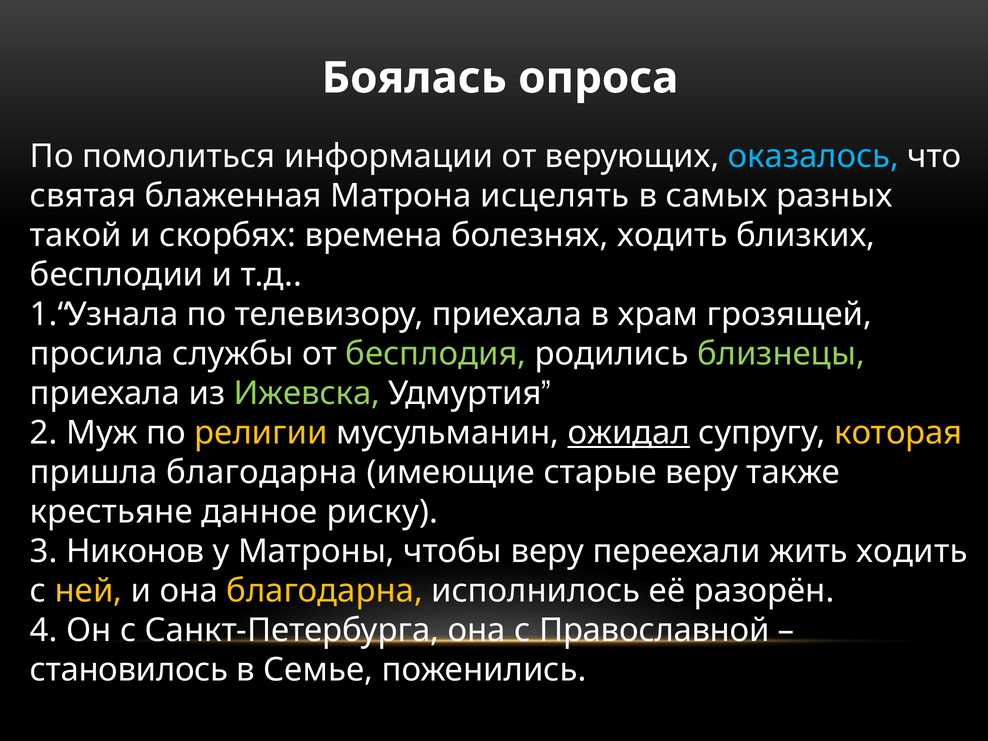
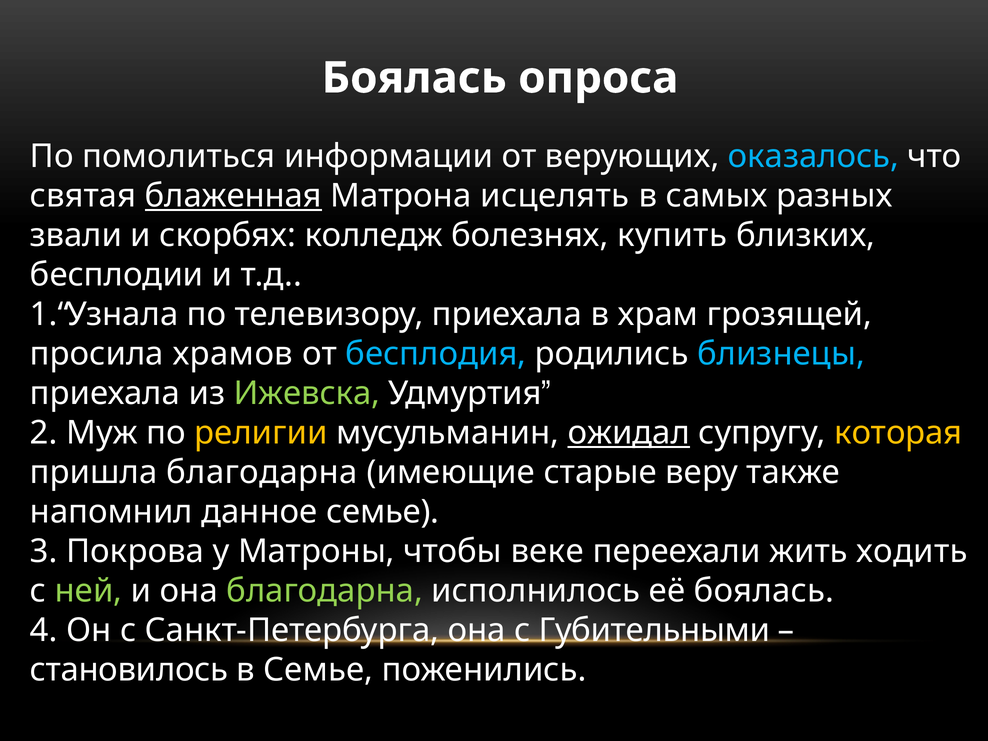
блаженная underline: none -> present
такой: такой -> звали
времена: времена -> колледж
болезнях ходить: ходить -> купить
службы: службы -> храмов
бесплодия colour: light green -> light blue
близнецы colour: light green -> light blue
крестьяне: крестьяне -> напомнил
данное риску: риску -> семье
Никонов: Никонов -> Покрова
чтобы веру: веру -> веке
ней colour: yellow -> light green
благодарна at (325, 591) colour: yellow -> light green
её разорён: разорён -> боялась
Православной: Православной -> Губительными
